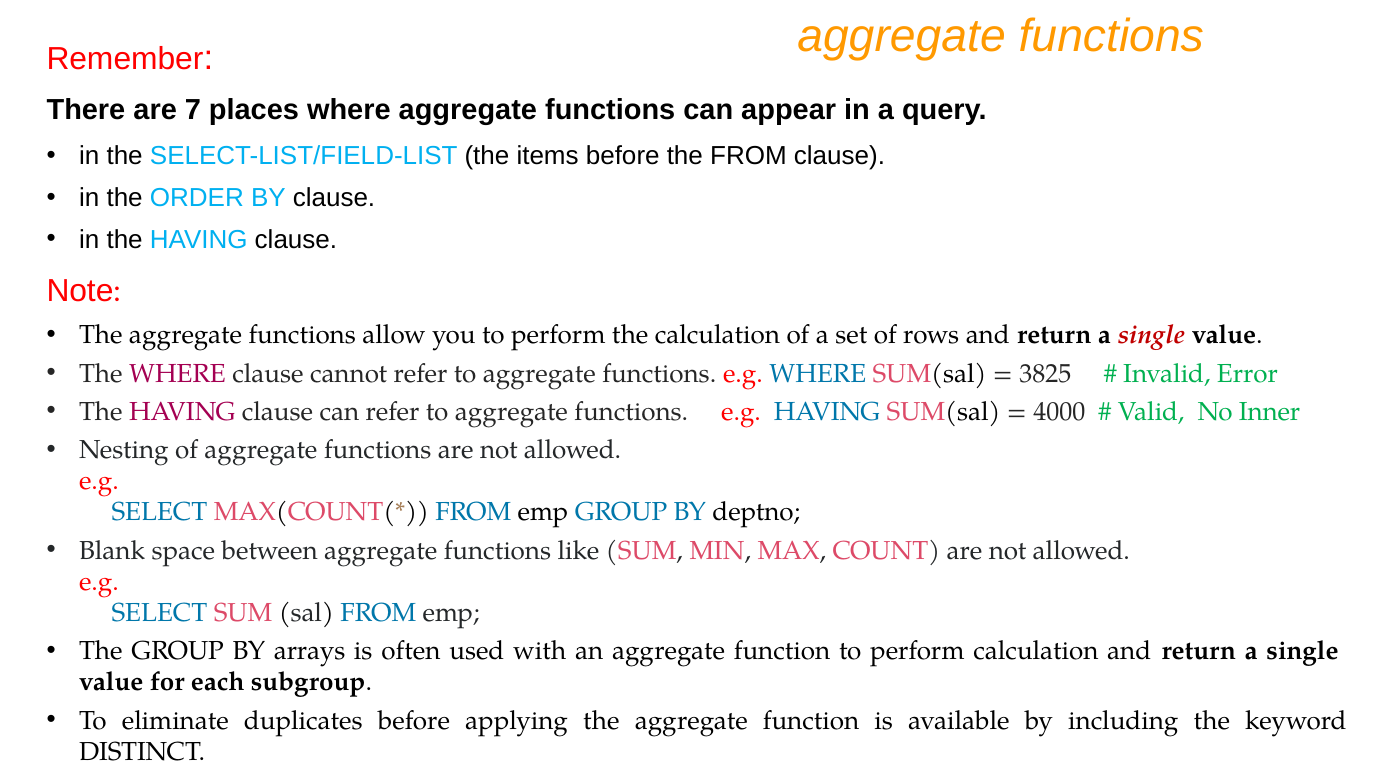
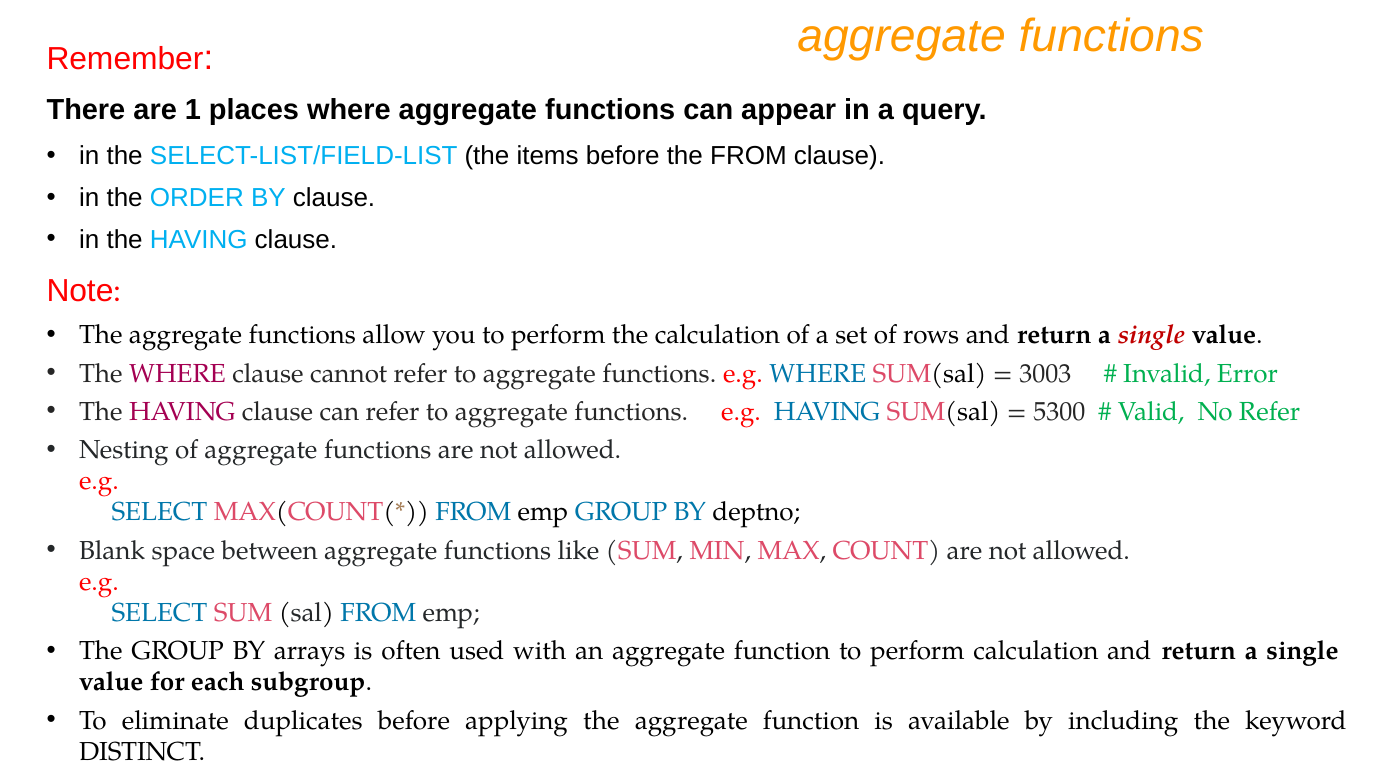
7: 7 -> 1
3825: 3825 -> 3003
4000: 4000 -> 5300
No Inner: Inner -> Refer
